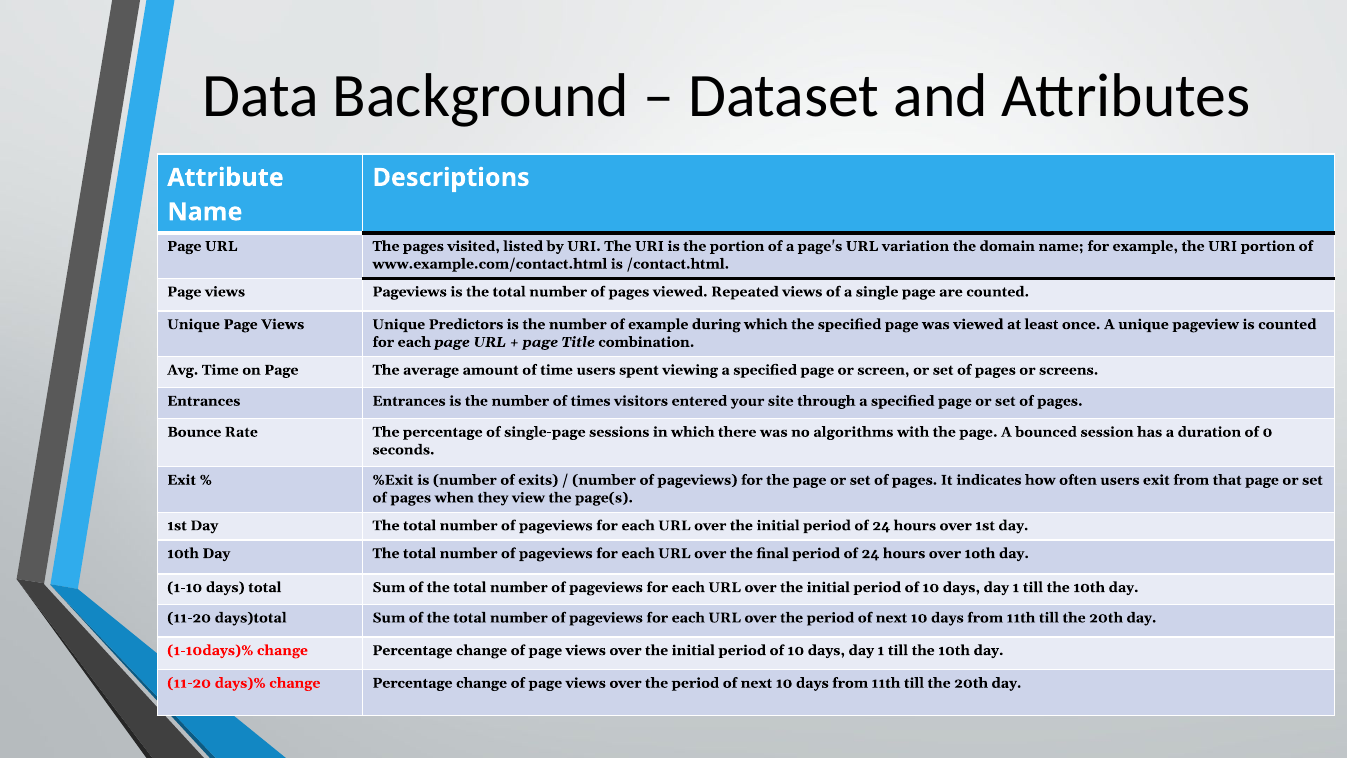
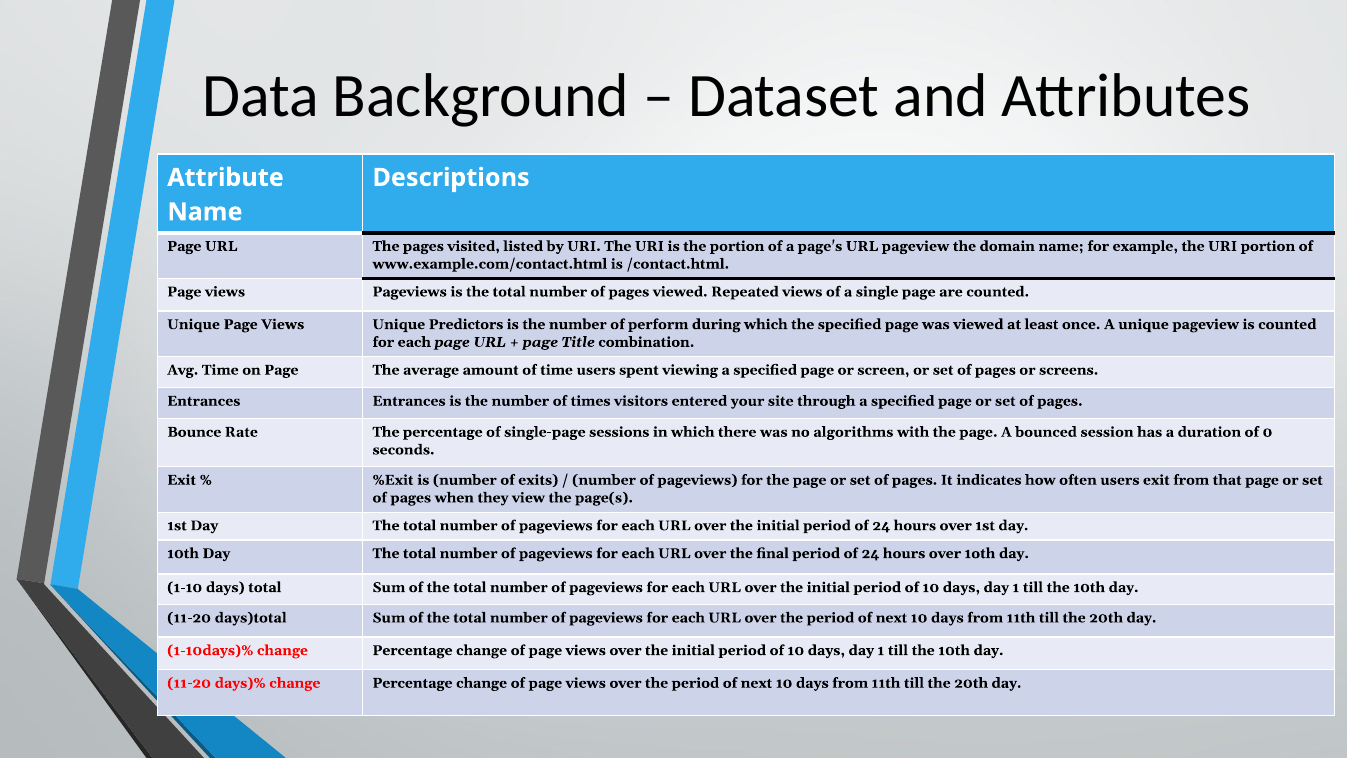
URL variation: variation -> pageview
of example: example -> perform
